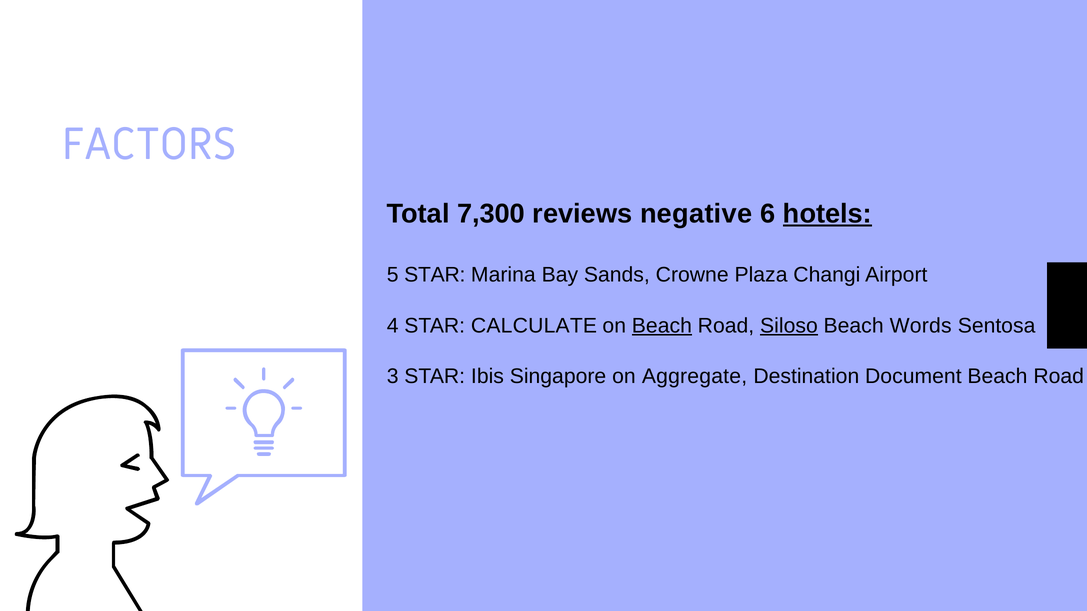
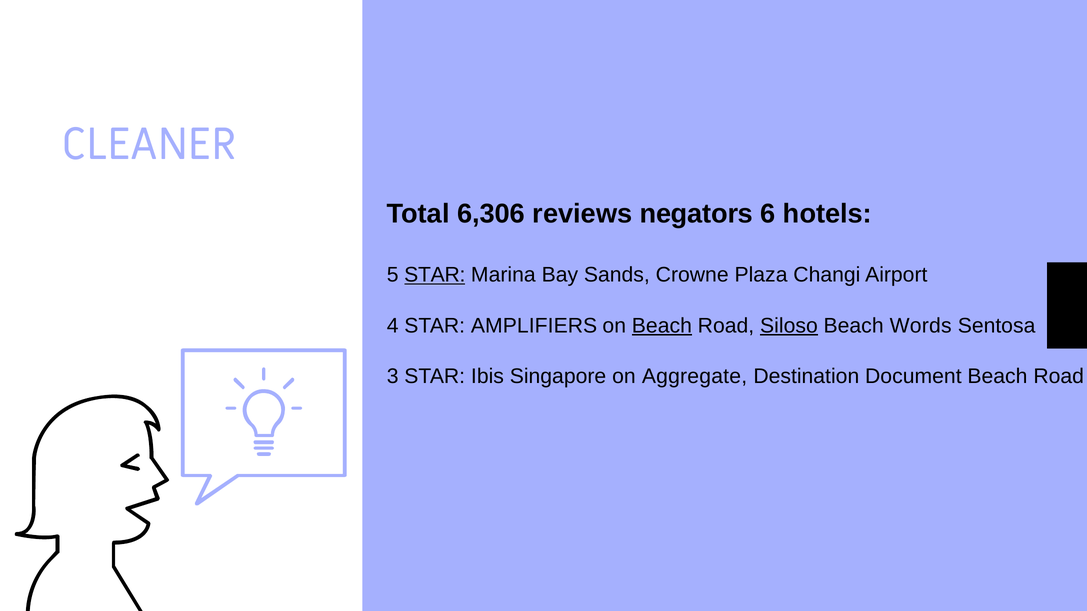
FACTORS: FACTORS -> CLEANER
7,300: 7,300 -> 6,306
negative: negative -> negators
hotels underline: present -> none
STAR at (435, 275) underline: none -> present
CALCULATE: CALCULATE -> AMPLIFIERS
